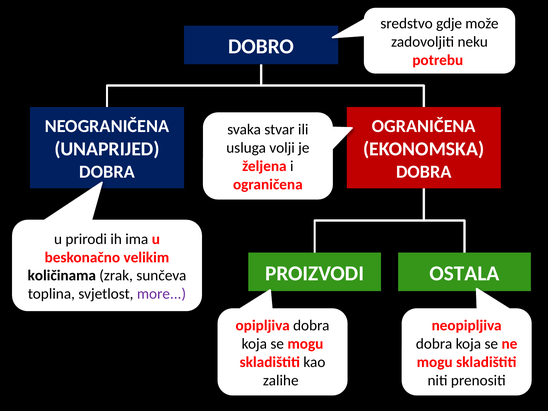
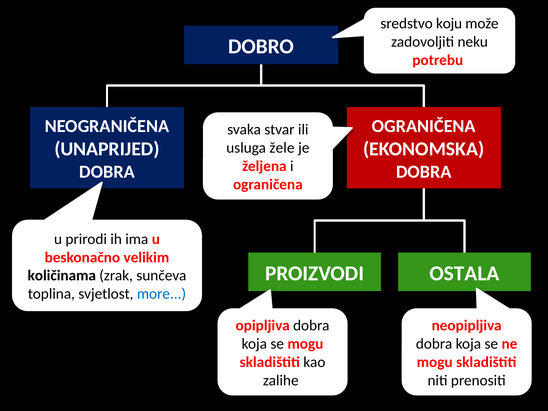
gdje: gdje -> koju
volji: volji -> žele
more colour: purple -> blue
